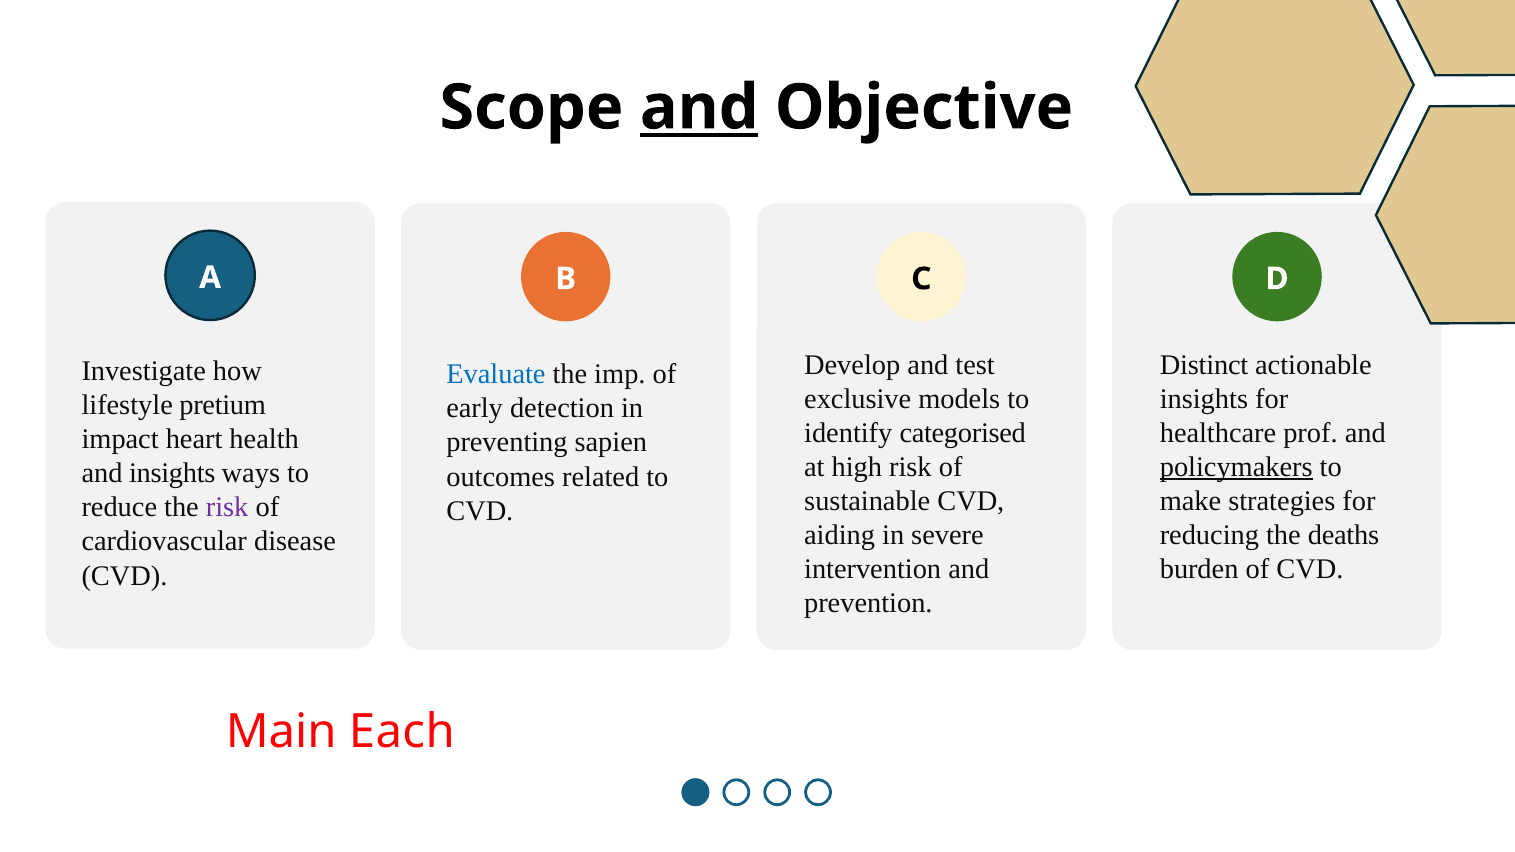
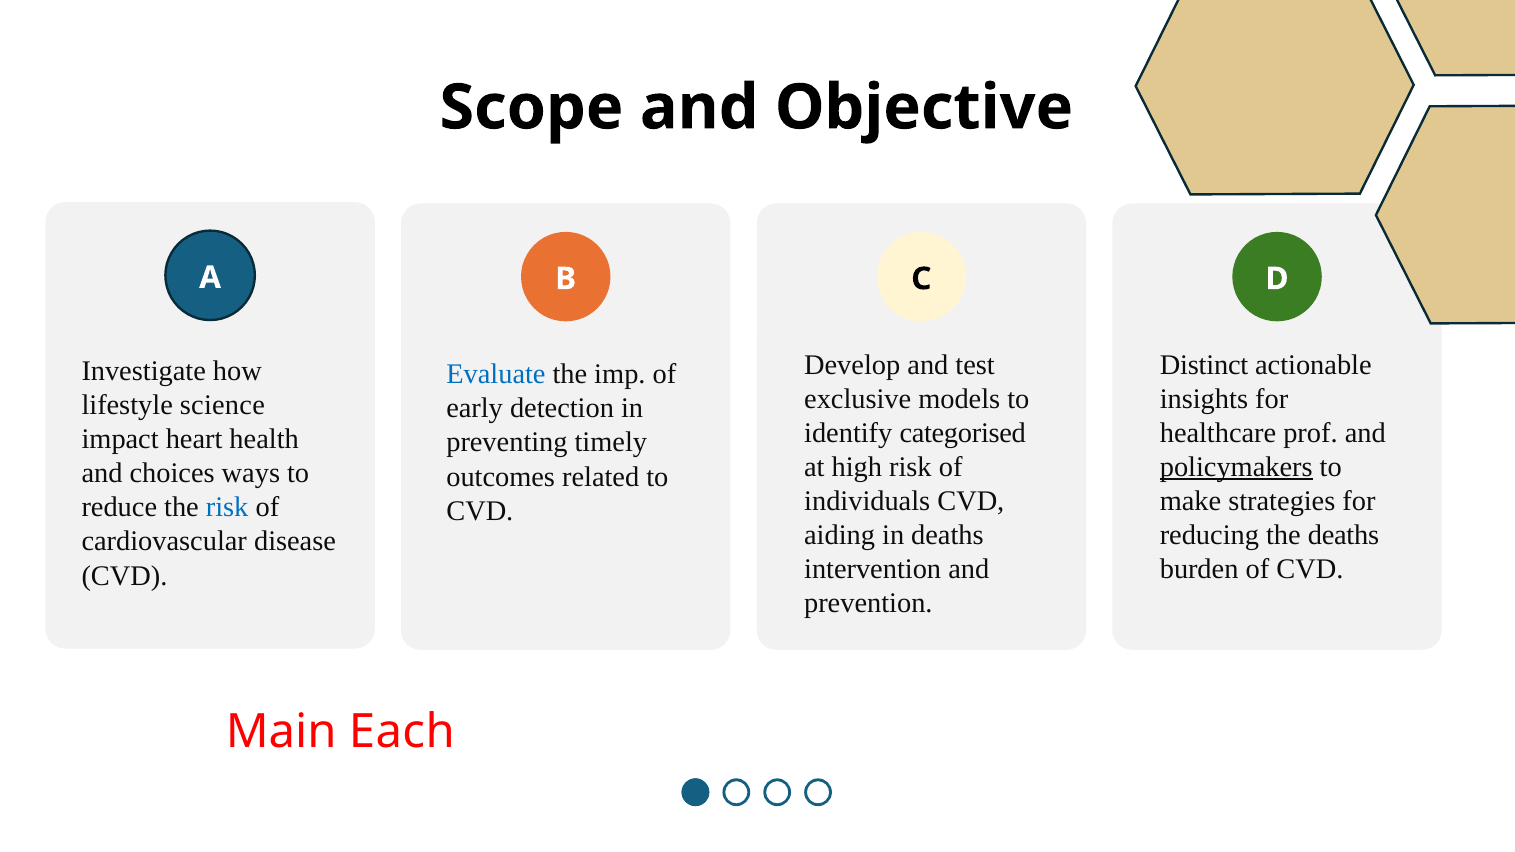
and at (699, 108) underline: present -> none
pretium: pretium -> science
sapien: sapien -> timely
and insights: insights -> choices
sustainable: sustainable -> individuals
risk at (227, 508) colour: purple -> blue
in severe: severe -> deaths
